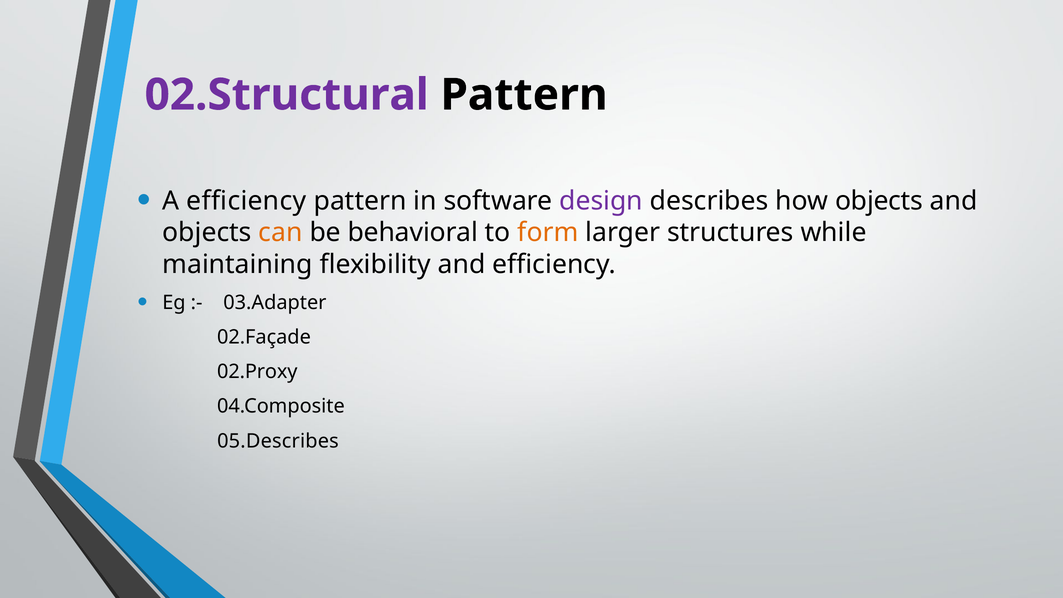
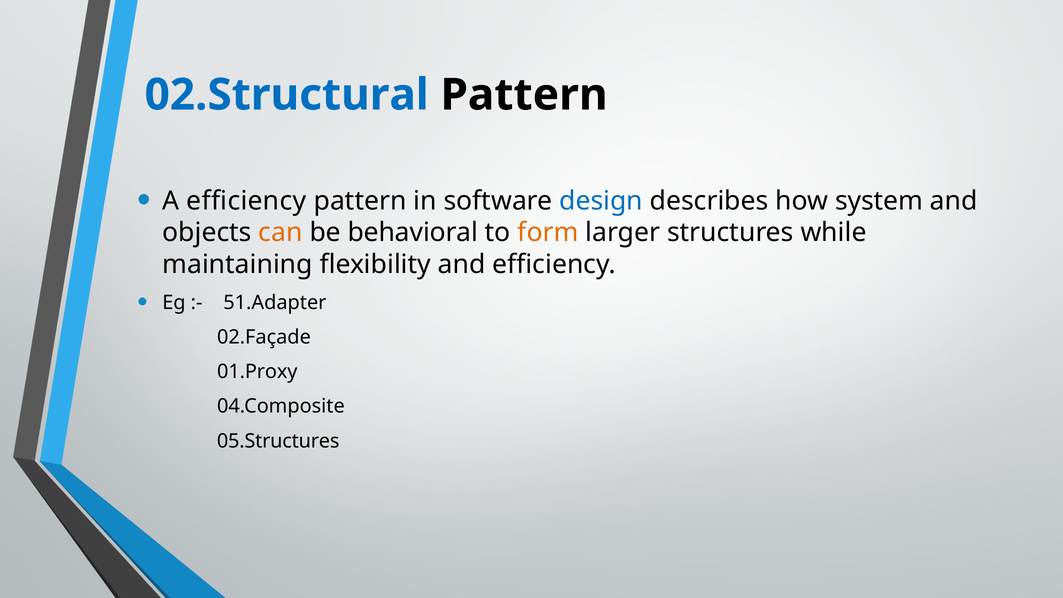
02.Structural colour: purple -> blue
design colour: purple -> blue
how objects: objects -> system
03.Adapter: 03.Adapter -> 51.Adapter
02.Proxy: 02.Proxy -> 01.Proxy
05.Describes: 05.Describes -> 05.Structures
